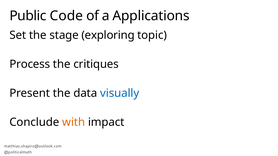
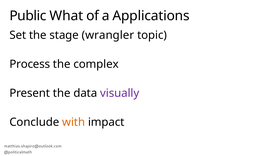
Code: Code -> What
exploring: exploring -> wrangler
critiques: critiques -> complex
visually colour: blue -> purple
